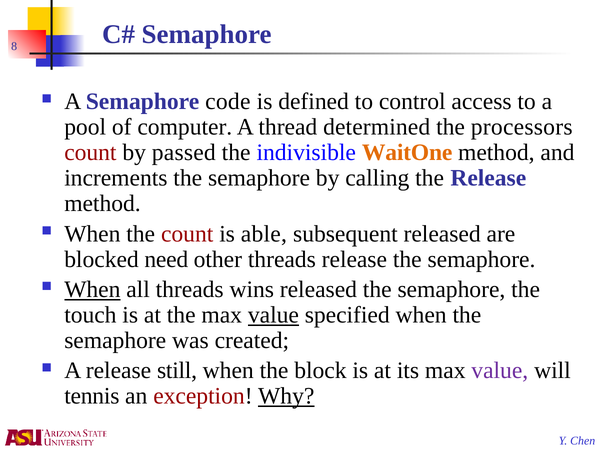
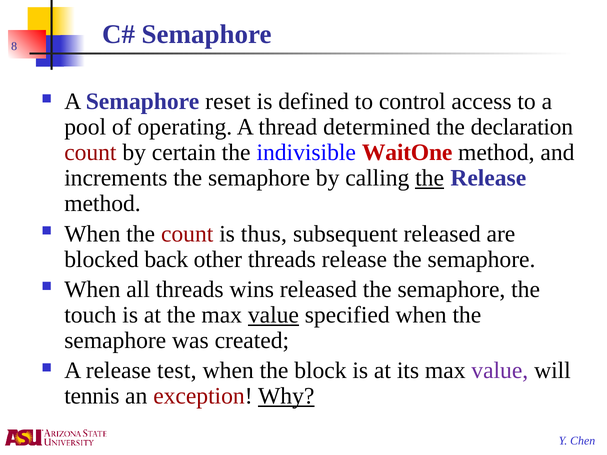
code: code -> reset
computer: computer -> operating
processors: processors -> declaration
passed: passed -> certain
WaitOne colour: orange -> red
the at (430, 178) underline: none -> present
able: able -> thus
need: need -> back
When at (92, 290) underline: present -> none
still: still -> test
